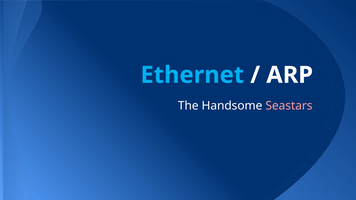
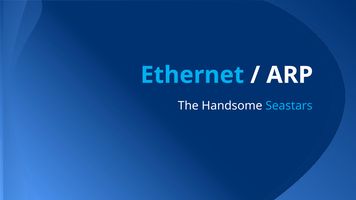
Seastars colour: pink -> light blue
